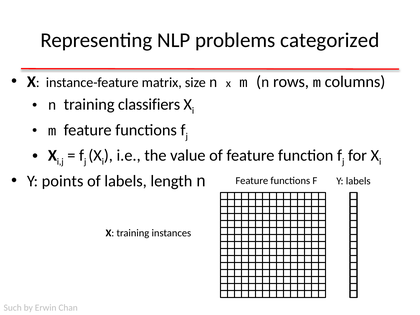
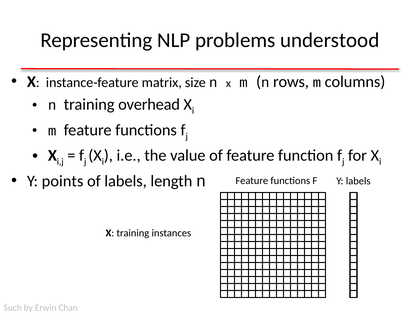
categorized: categorized -> understood
classifiers: classifiers -> overhead
